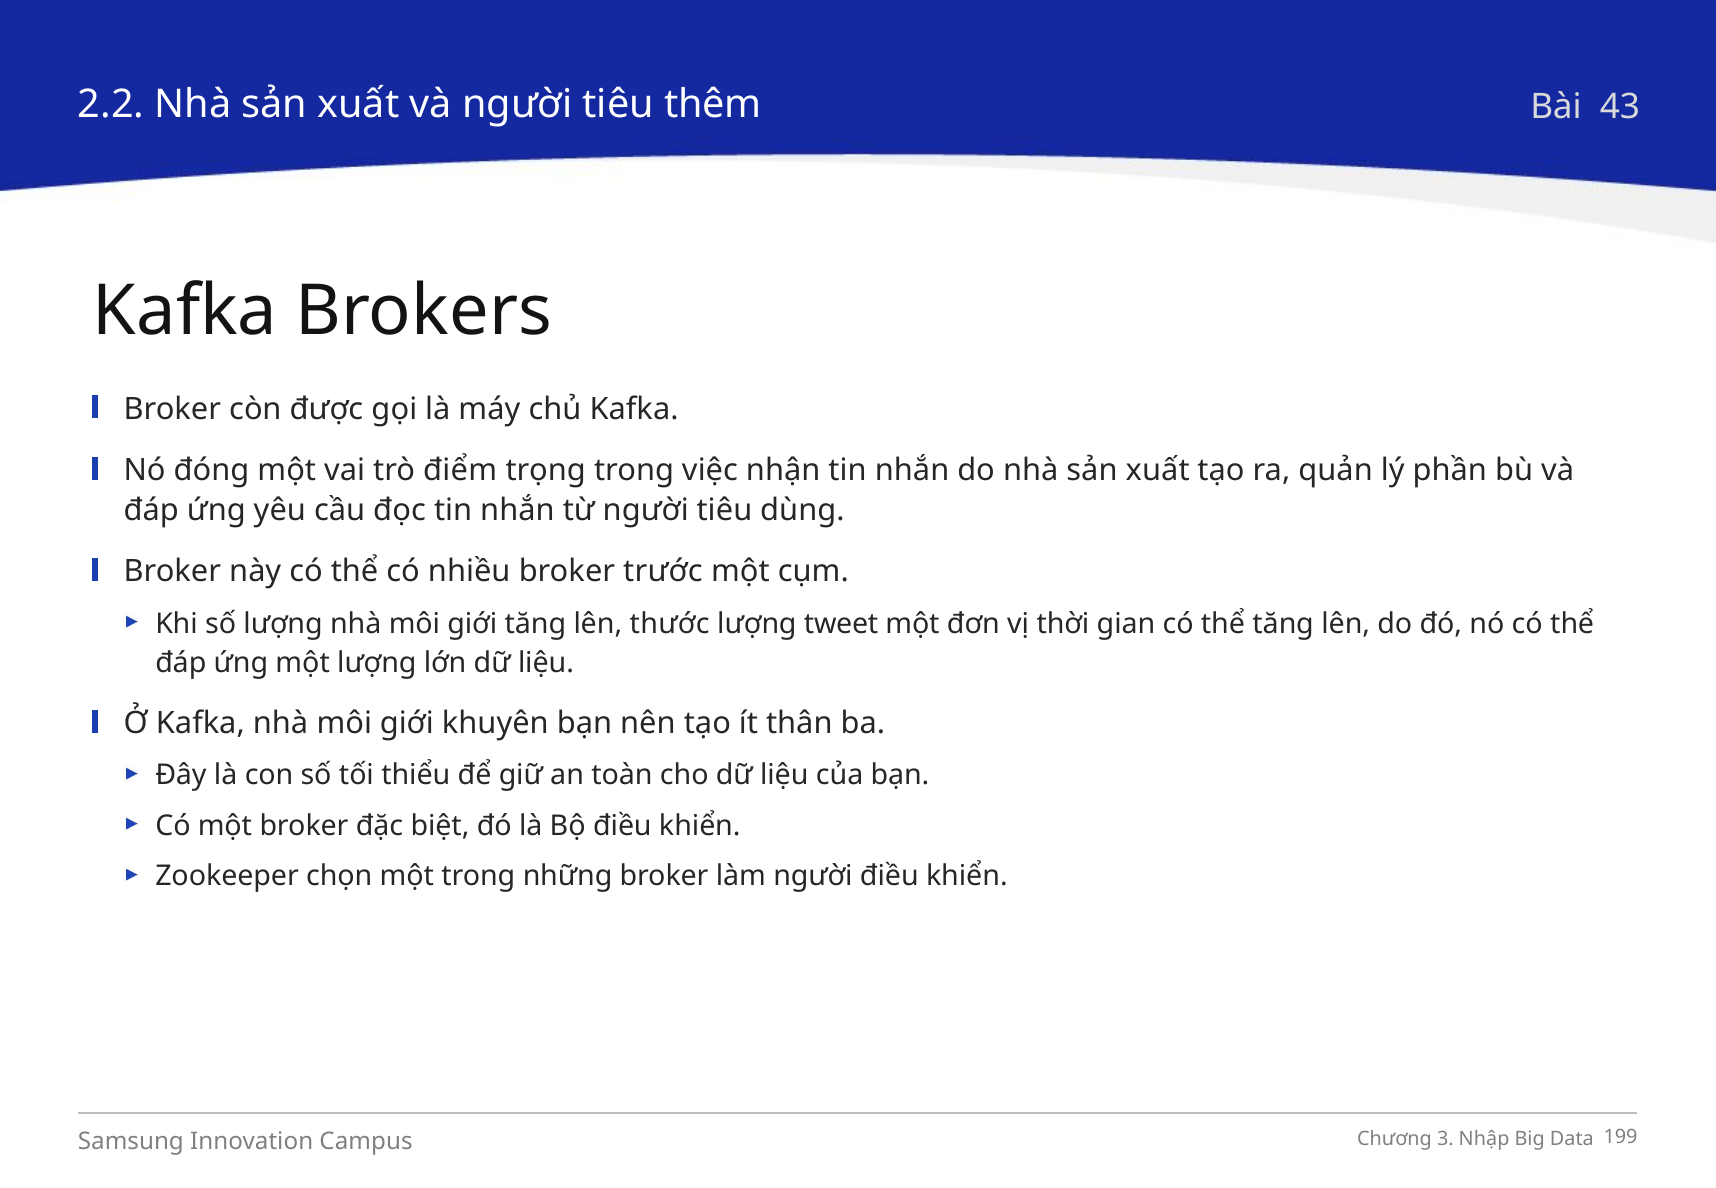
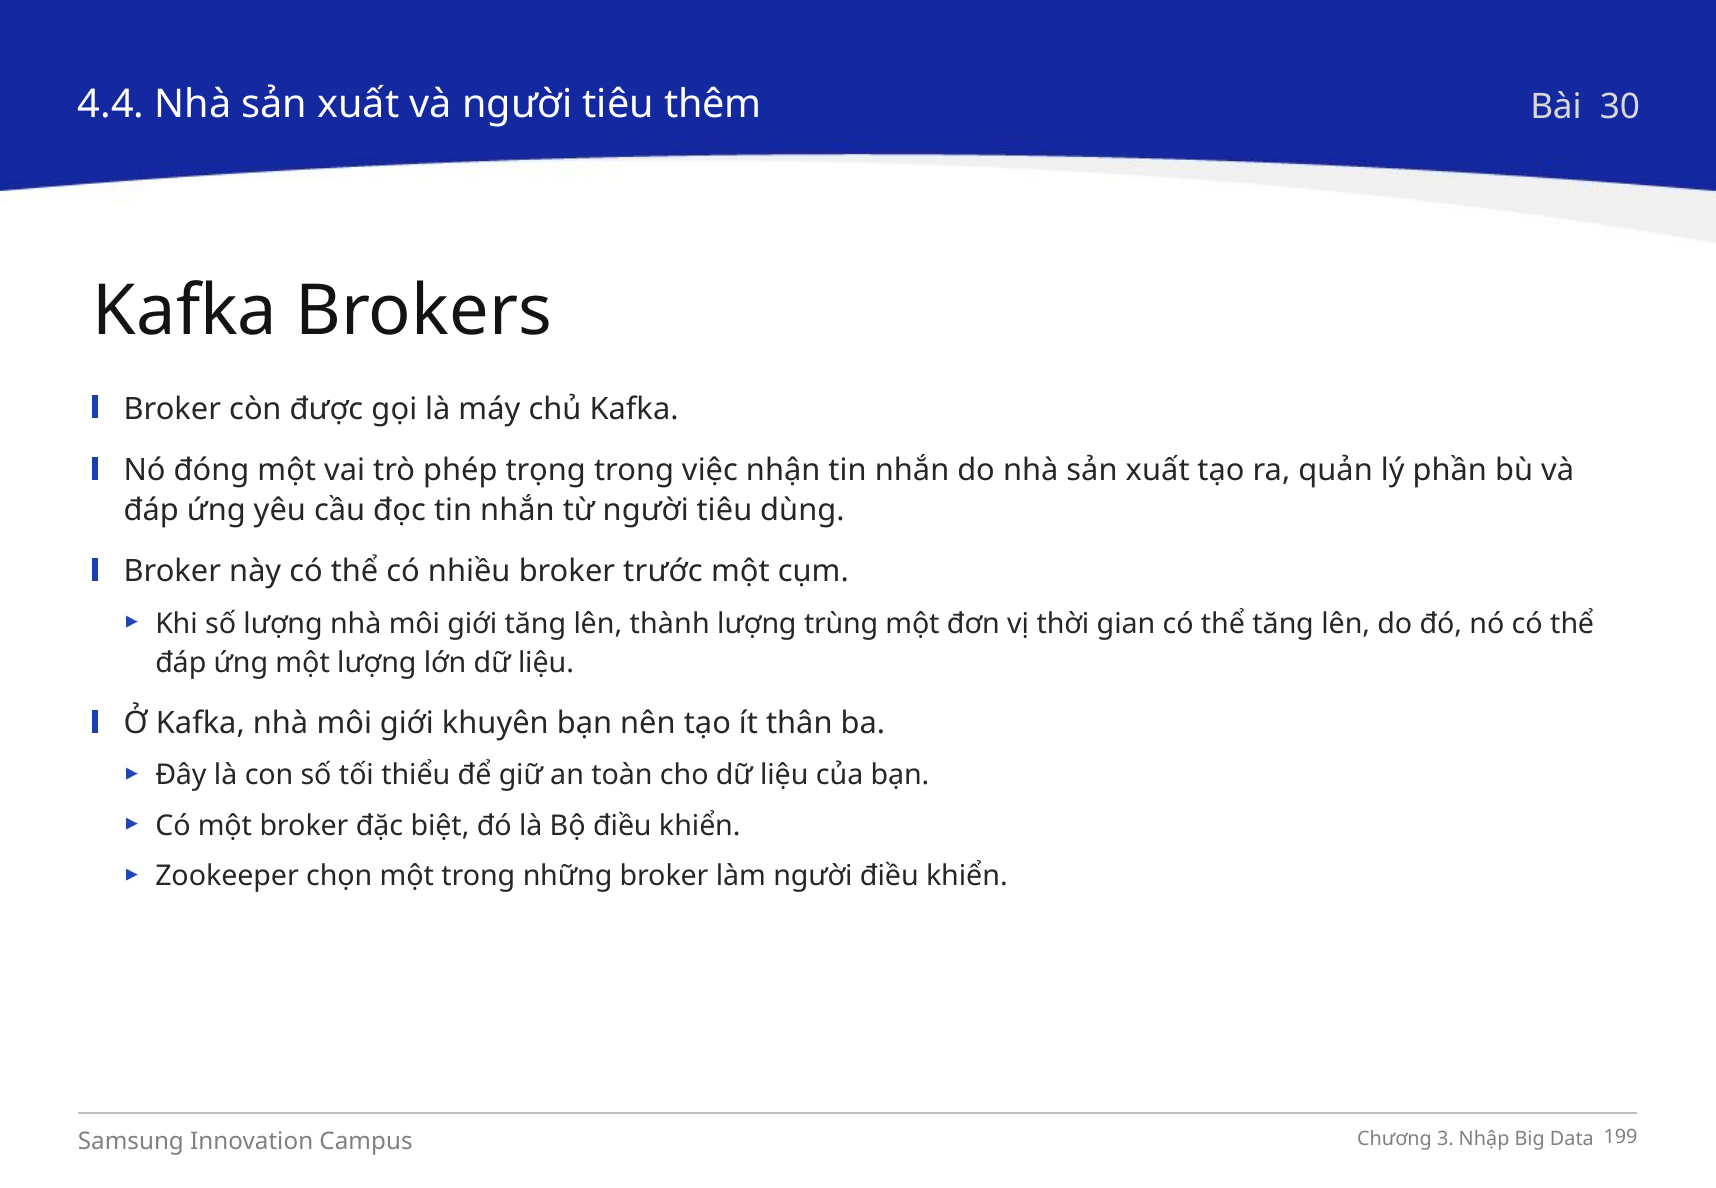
2.2: 2.2 -> 4.4
43: 43 -> 30
điểm: điểm -> phép
thước: thước -> thành
tweet: tweet -> trùng
